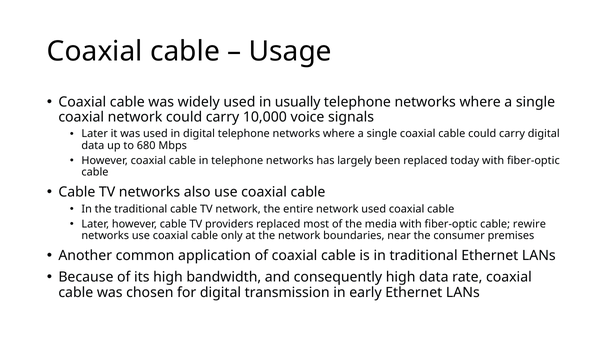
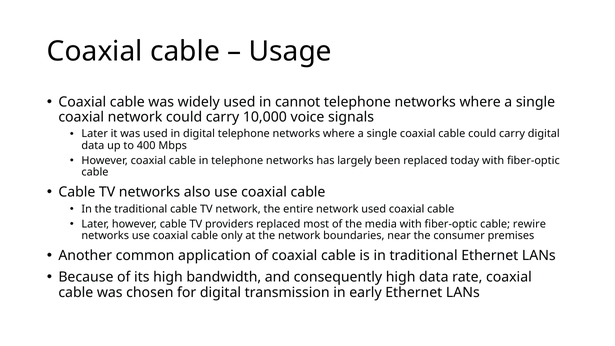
usually: usually -> cannot
680: 680 -> 400
